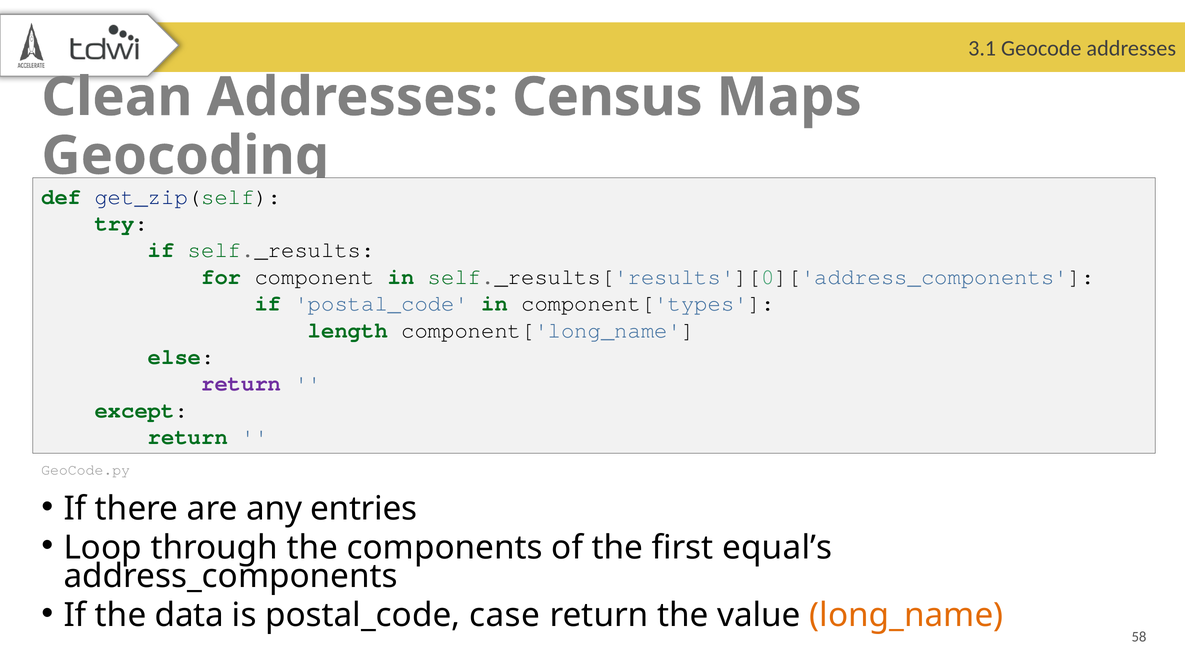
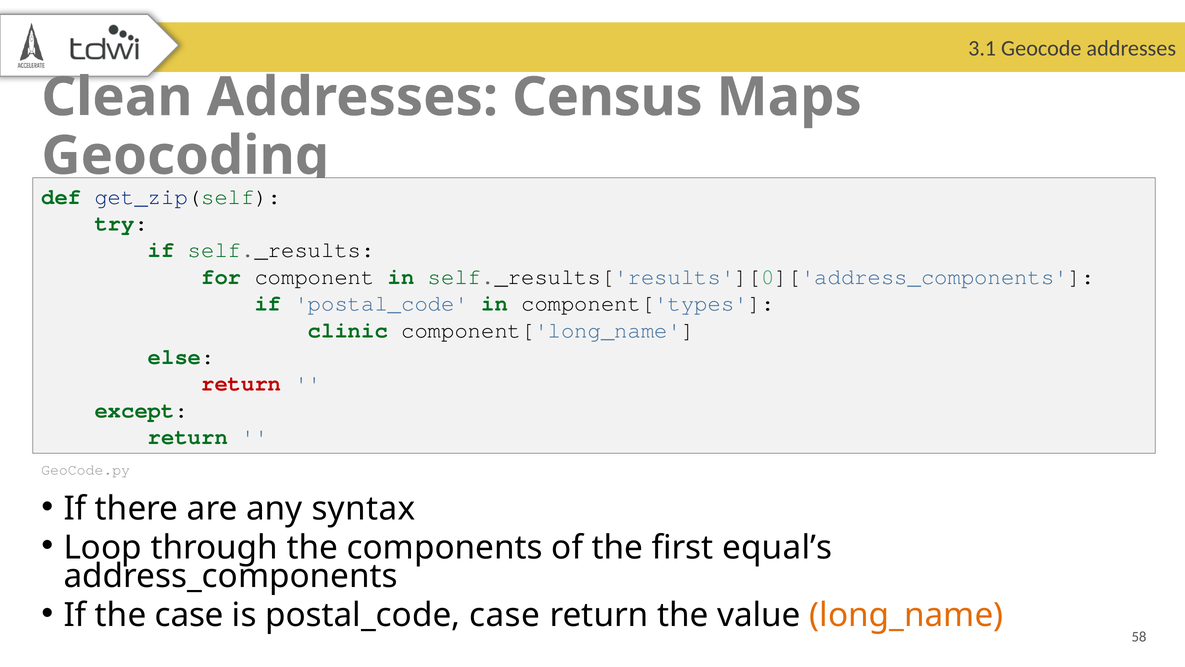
length: length -> clinic
return at (241, 383) colour: purple -> red
entries: entries -> syntax
the data: data -> case
